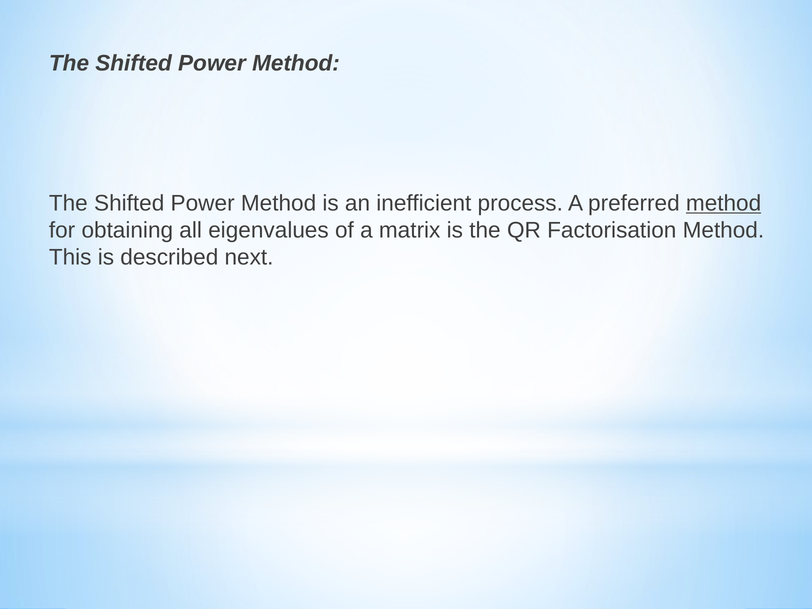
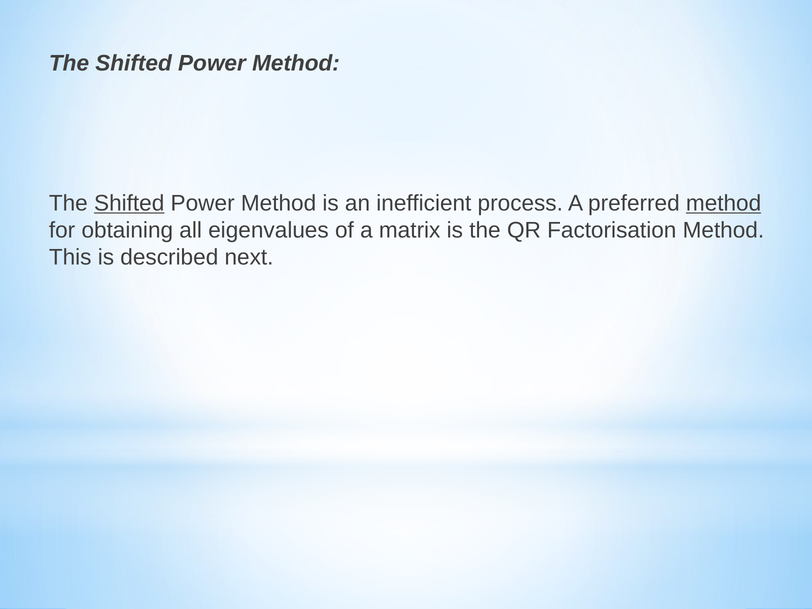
Shifted at (129, 203) underline: none -> present
